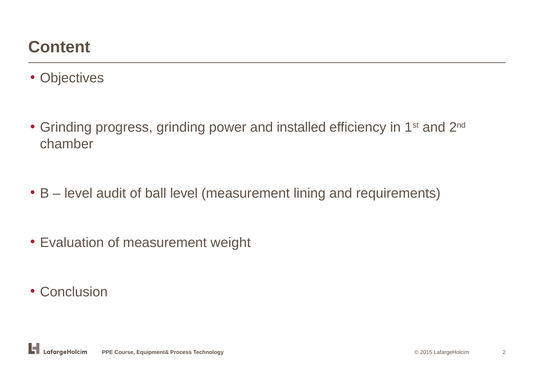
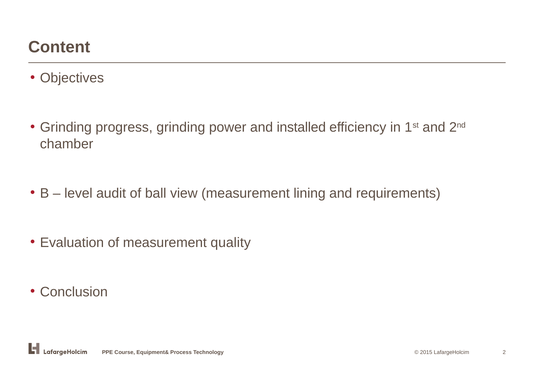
ball level: level -> view
weight: weight -> quality
